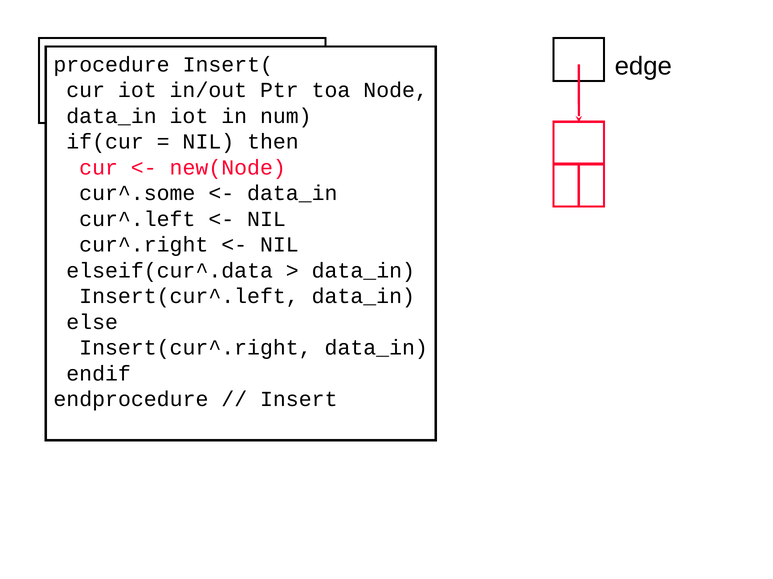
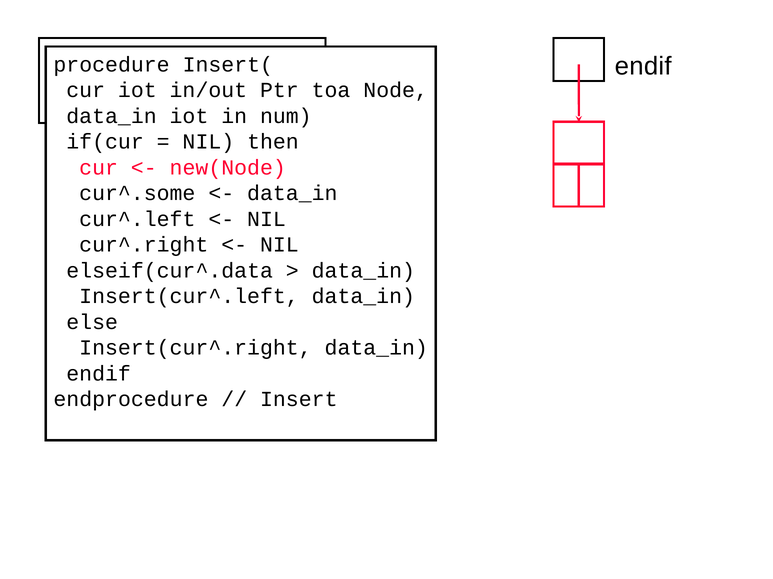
edge at (643, 66): edge -> endif
